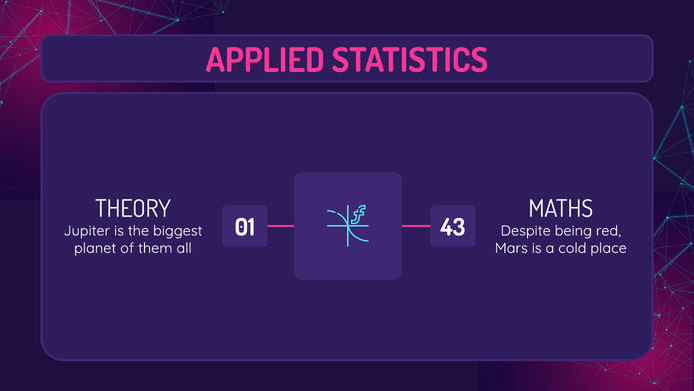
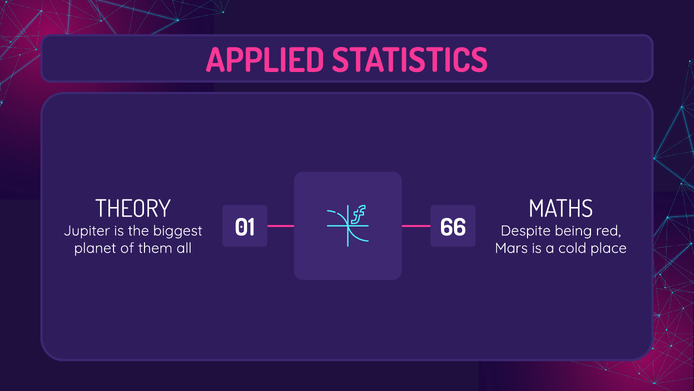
43: 43 -> 66
